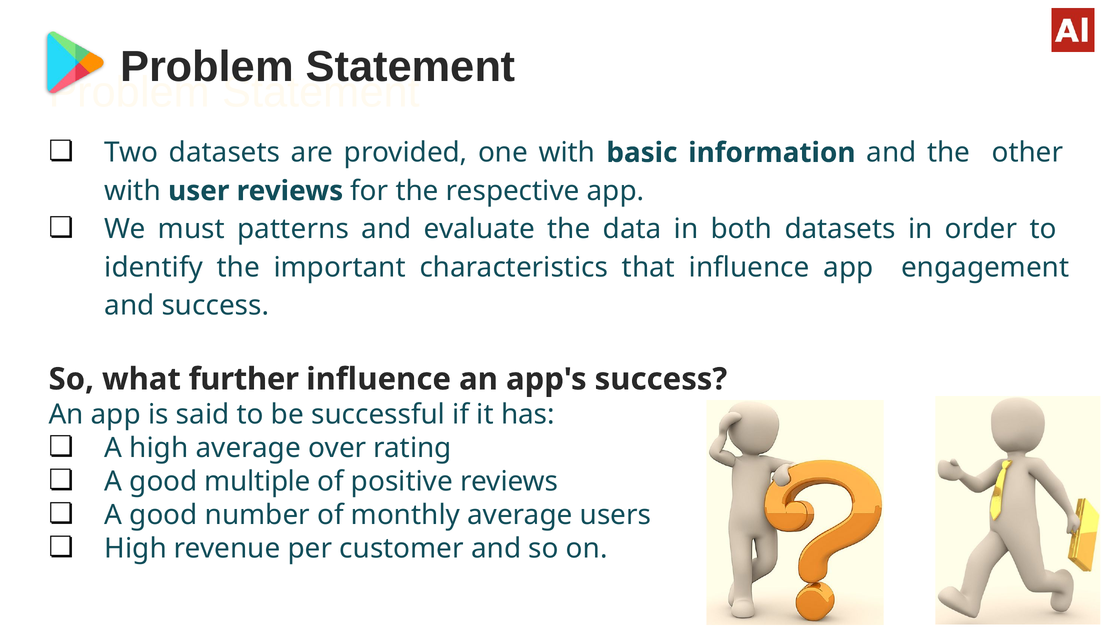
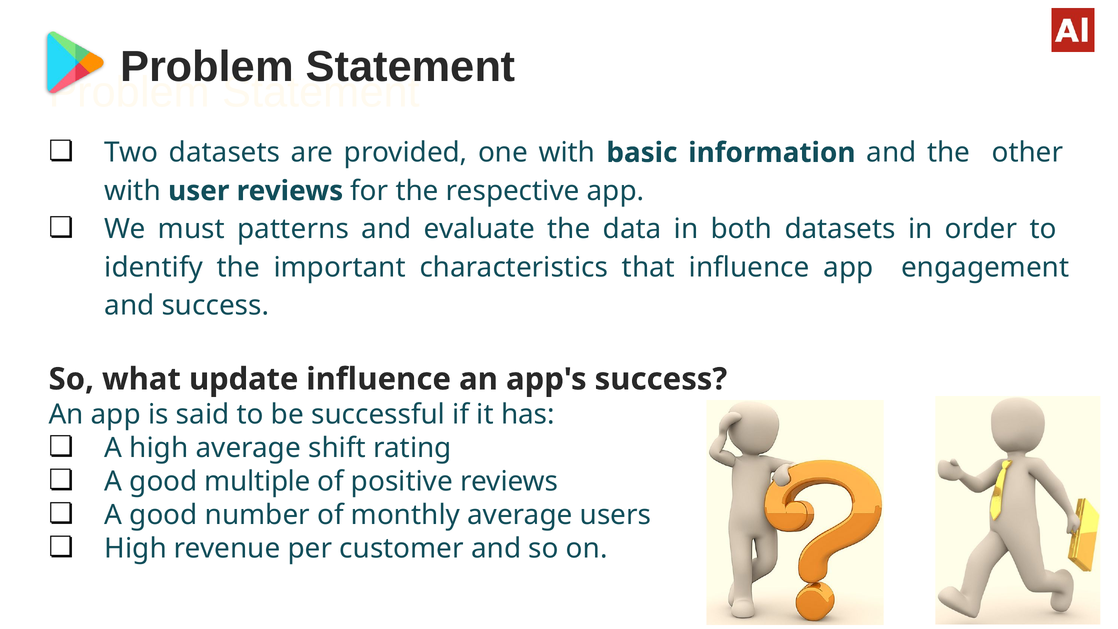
further: further -> update
over: over -> shift
